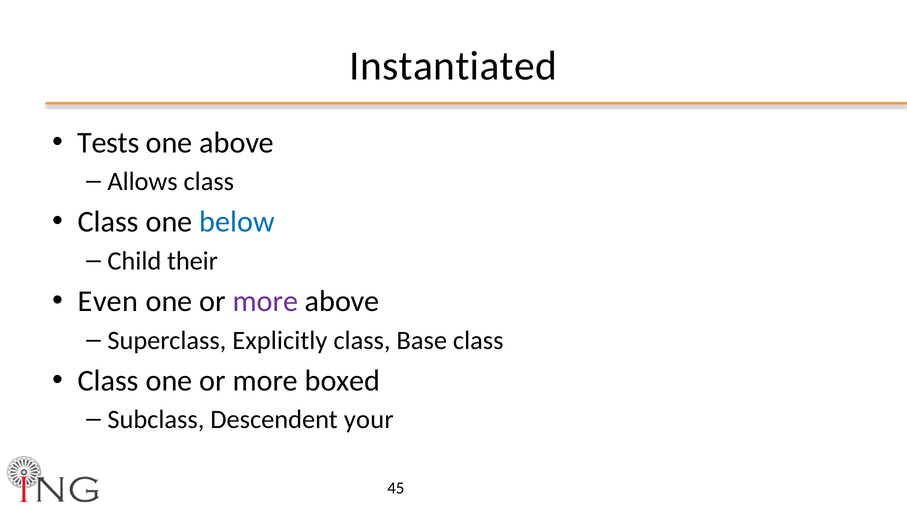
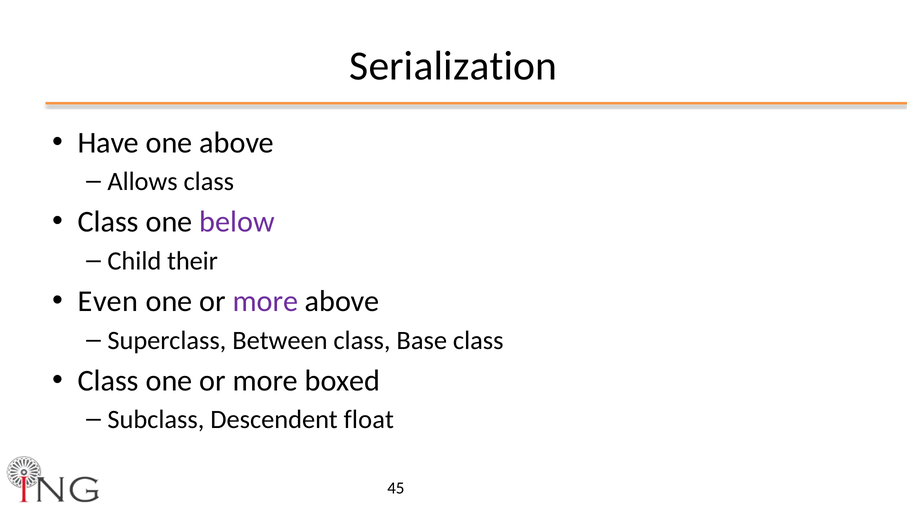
Instantiated: Instantiated -> Serialization
Tests: Tests -> Have
below colour: blue -> purple
Explicitly: Explicitly -> Between
your: your -> float
